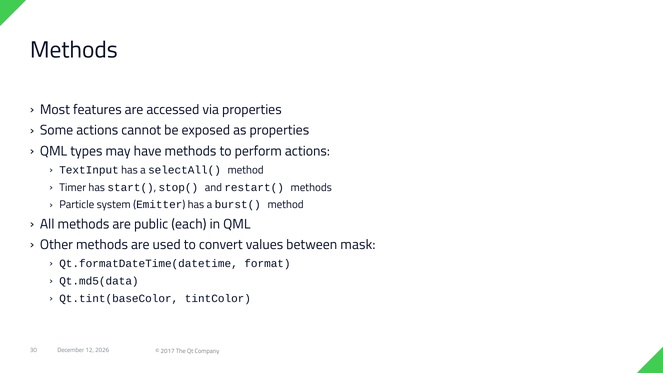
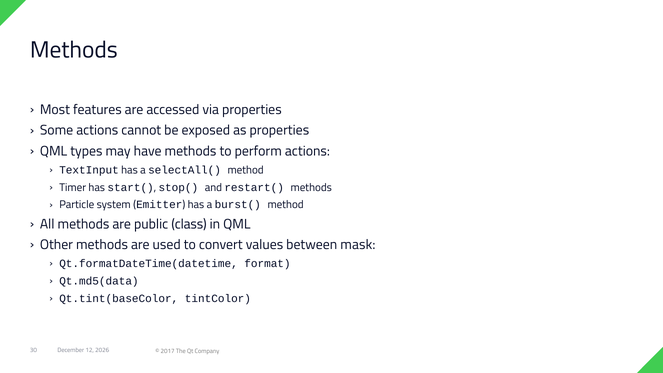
each: each -> class
